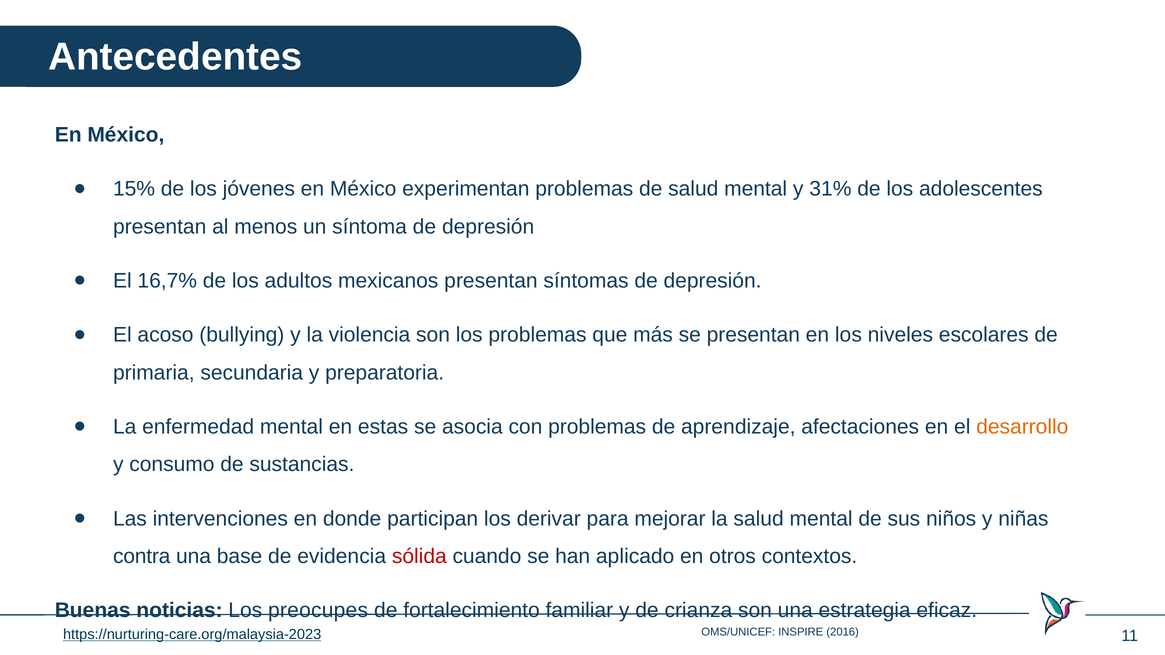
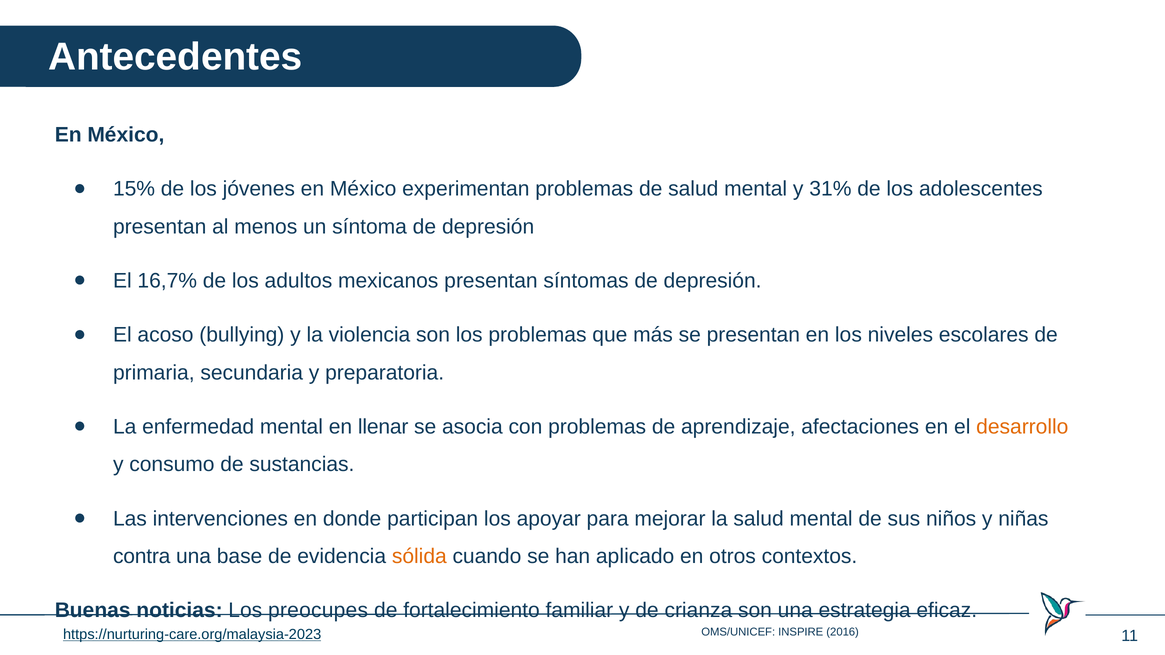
estas: estas -> llenar
derivar: derivar -> apoyar
sólida colour: red -> orange
